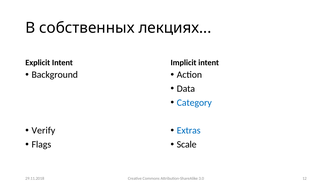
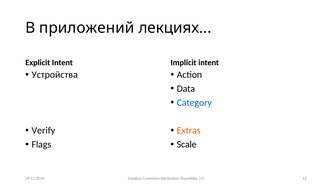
собственных: собственных -> приложений
Background: Background -> Устройства
Extras colour: blue -> orange
